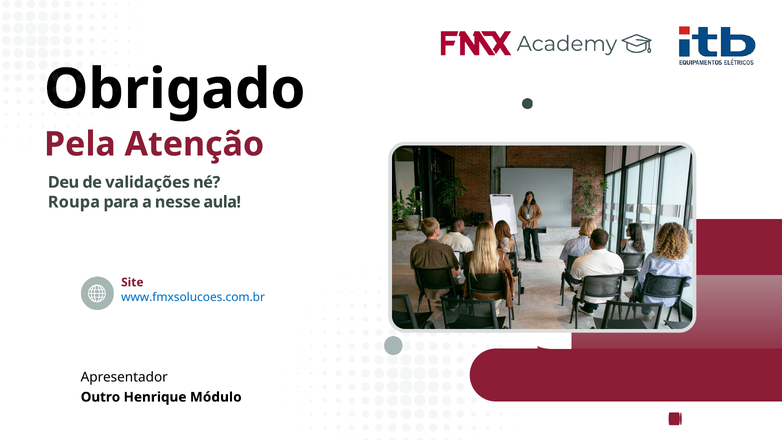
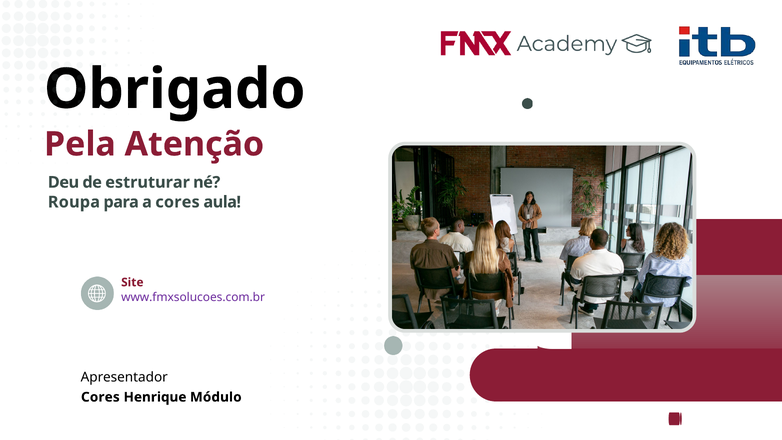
validações: validações -> estruturar
a nesse: nesse -> cores
www.fmxsolucoes.com.br colour: blue -> purple
Outro at (100, 397): Outro -> Cores
